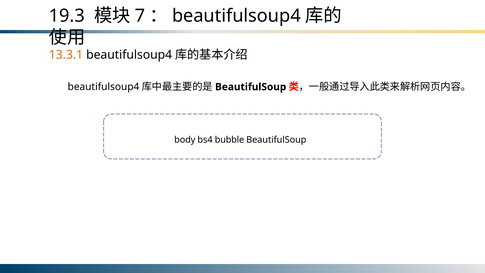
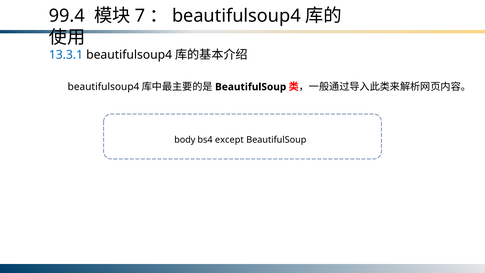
19.3: 19.3 -> 99.4
13.3.1 colour: orange -> blue
bubble: bubble -> except
